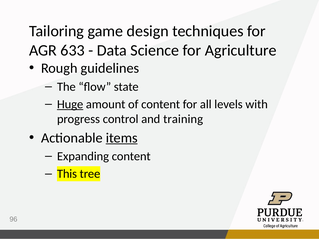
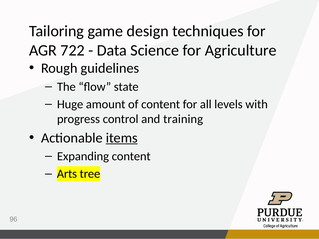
633: 633 -> 722
Huge underline: present -> none
This: This -> Arts
